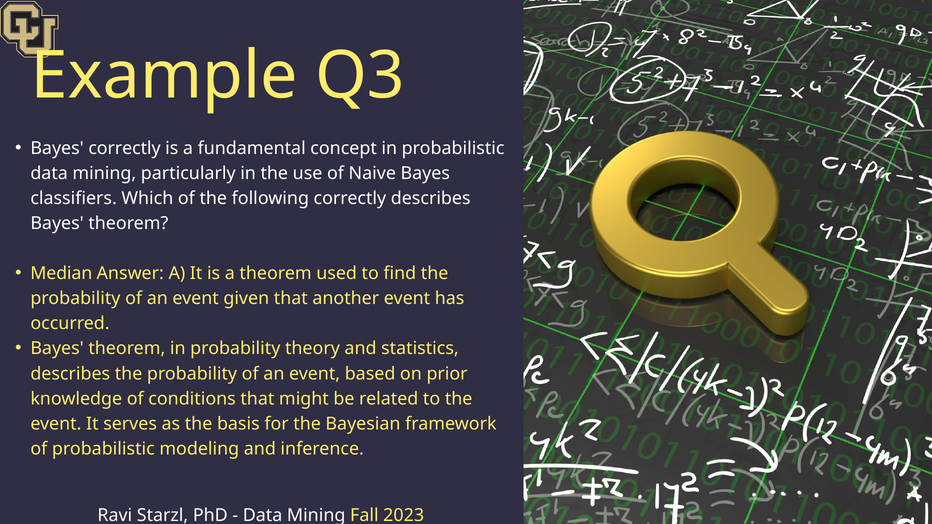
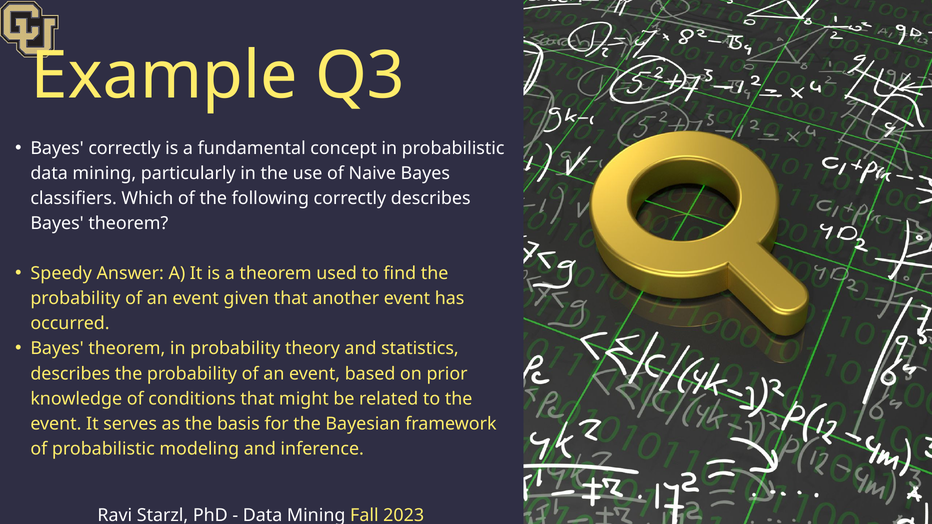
Median: Median -> Speedy
